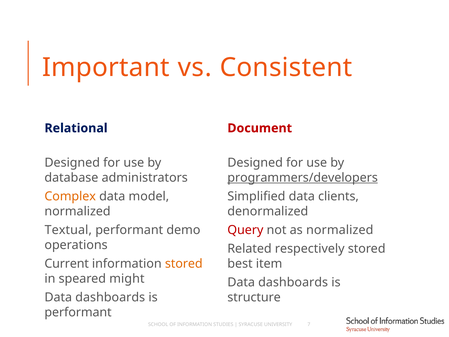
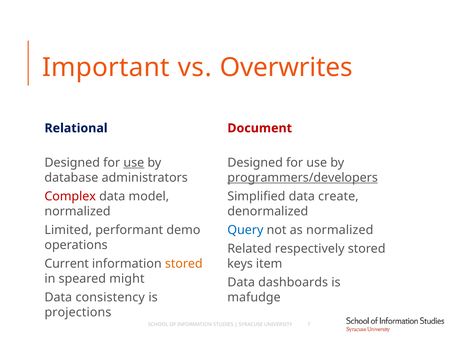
Consistent: Consistent -> Overwrites
use at (134, 162) underline: none -> present
Complex colour: orange -> red
clients: clients -> create
Textual: Textual -> Limited
Query colour: red -> blue
best: best -> keys
dashboards at (110, 297): dashboards -> consistency
structure: structure -> mafudge
performant at (78, 312): performant -> projections
